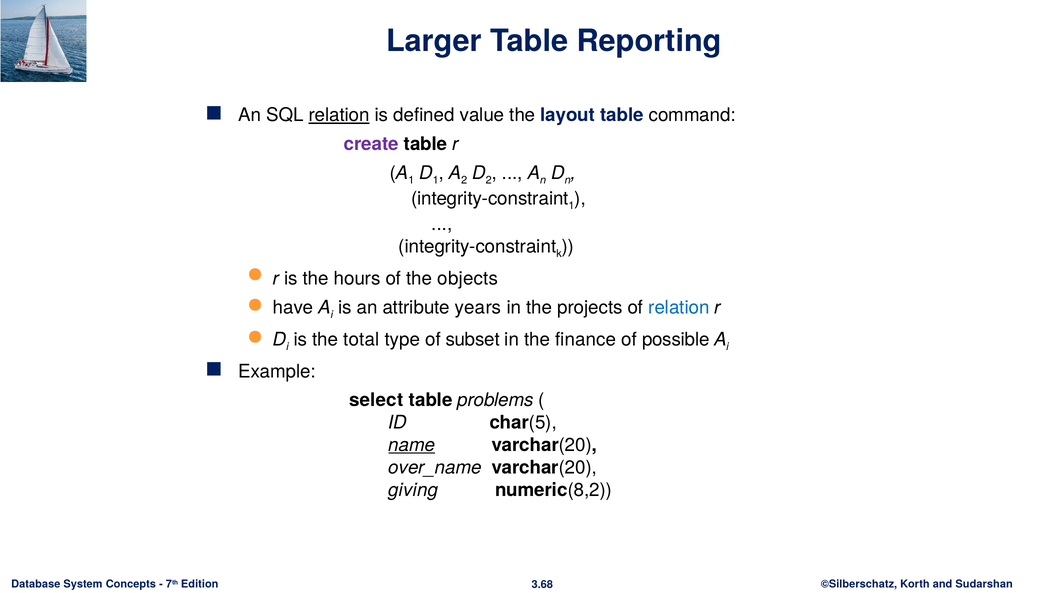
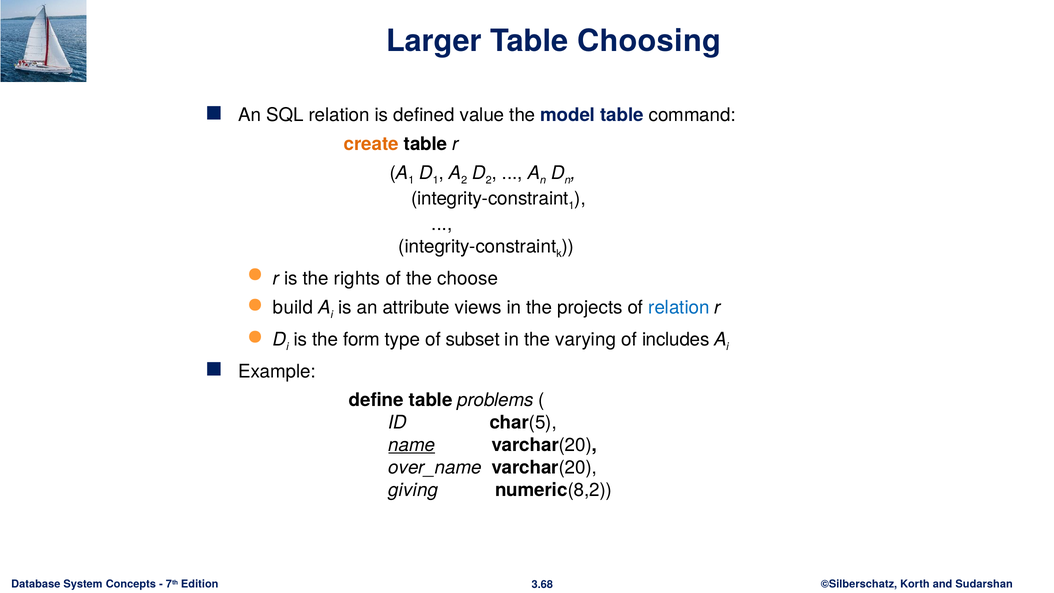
Reporting: Reporting -> Choosing
relation at (339, 115) underline: present -> none
layout: layout -> model
create colour: purple -> orange
hours: hours -> rights
objects: objects -> choose
have: have -> build
years: years -> views
total: total -> form
finance: finance -> varying
possible: possible -> includes
select: select -> define
